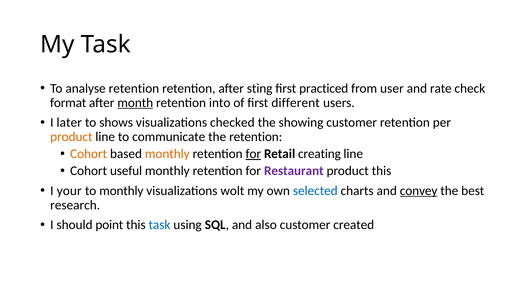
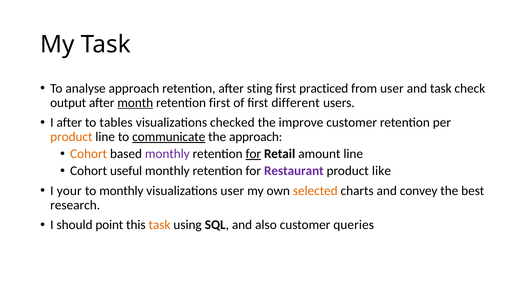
analyse retention: retention -> approach
and rate: rate -> task
format: format -> output
retention into: into -> first
I later: later -> after
shows: shows -> tables
showing: showing -> improve
communicate underline: none -> present
the retention: retention -> approach
monthly at (167, 154) colour: orange -> purple
creating: creating -> amount
product this: this -> like
visualizations wolt: wolt -> user
selected colour: blue -> orange
convey underline: present -> none
task at (160, 225) colour: blue -> orange
created: created -> queries
